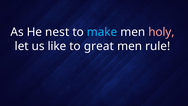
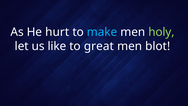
nest: nest -> hurt
holy colour: pink -> light green
rule: rule -> blot
